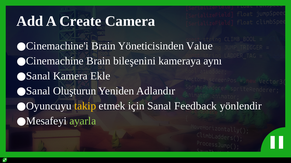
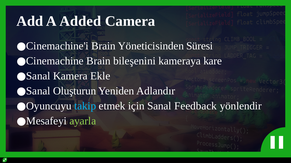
Create: Create -> Added
Value: Value -> Süresi
aynı: aynı -> kare
takip colour: yellow -> light blue
